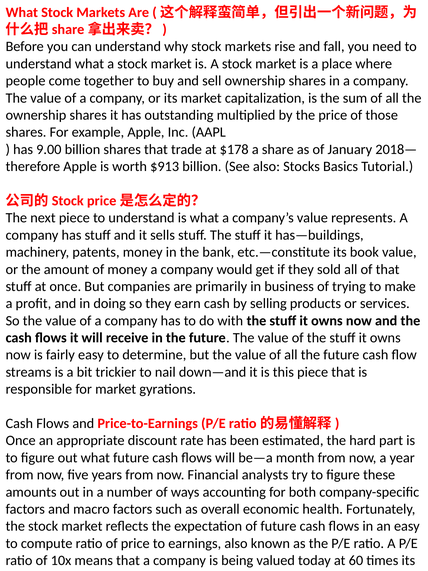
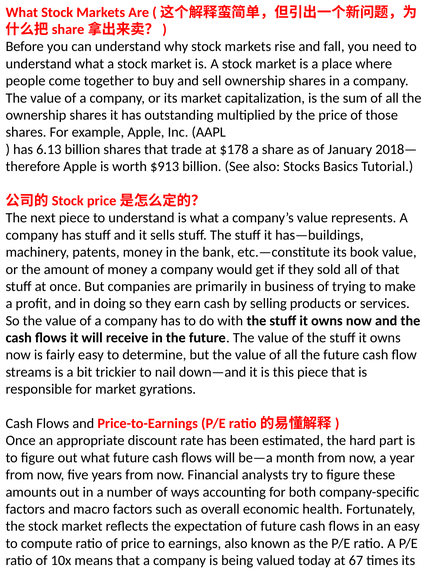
9.00: 9.00 -> 6.13
60: 60 -> 67
